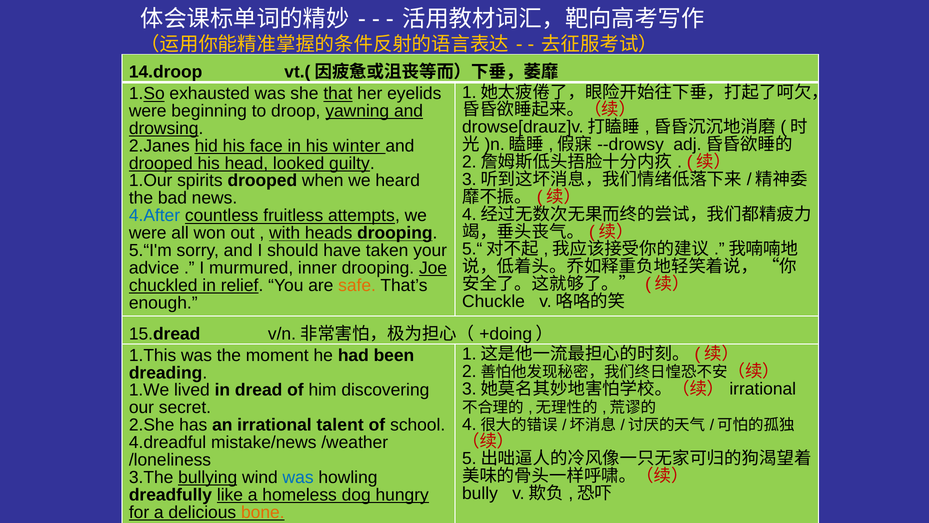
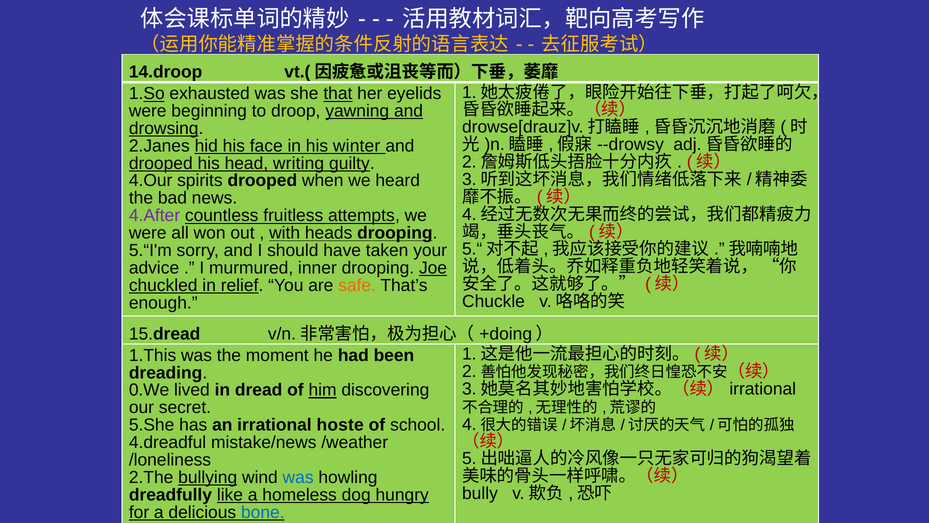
looked: looked -> writing
1.Our: 1.Our -> 4.Our
4.After colour: blue -> purple
1.We: 1.We -> 0.We
him underline: none -> present
2.She: 2.She -> 5.She
talent: talent -> hoste
3.The: 3.The -> 2.The
bone colour: orange -> blue
